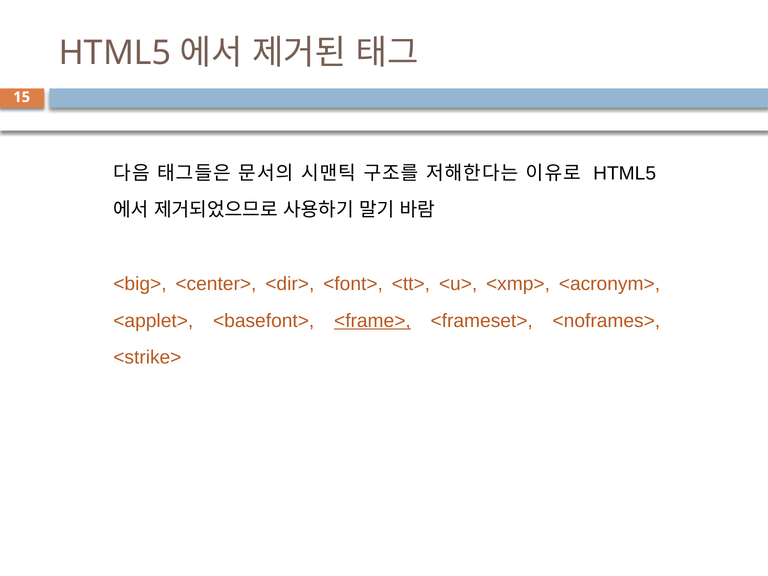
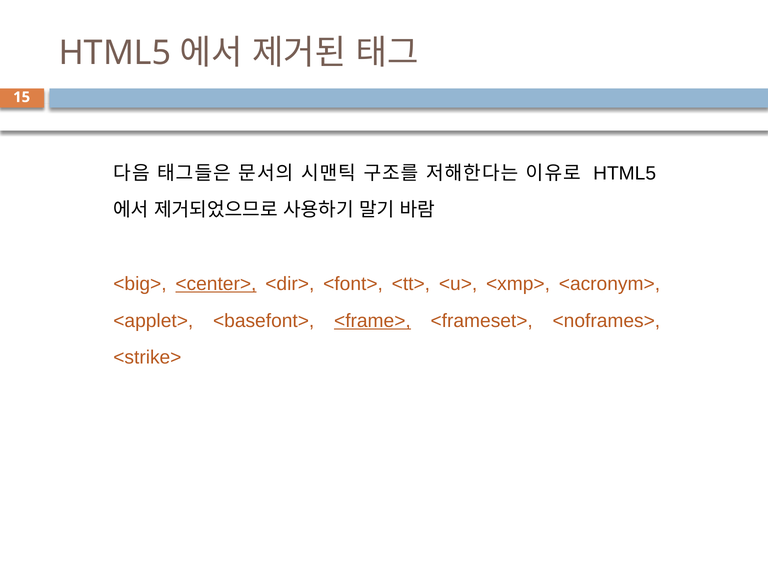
<center> underline: none -> present
